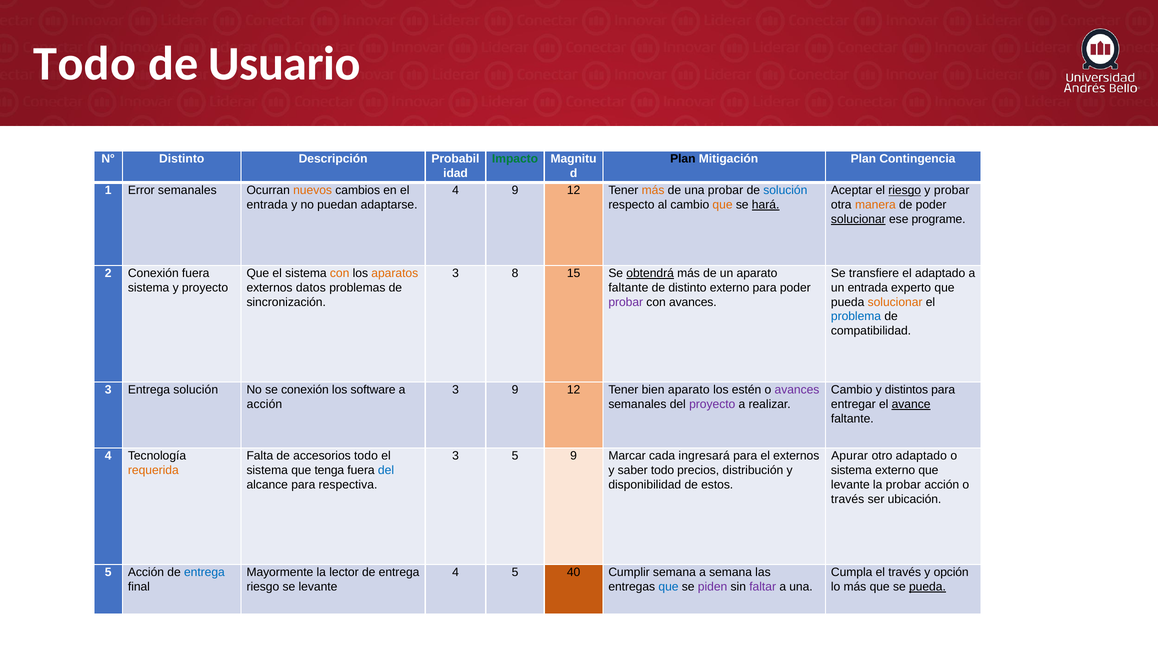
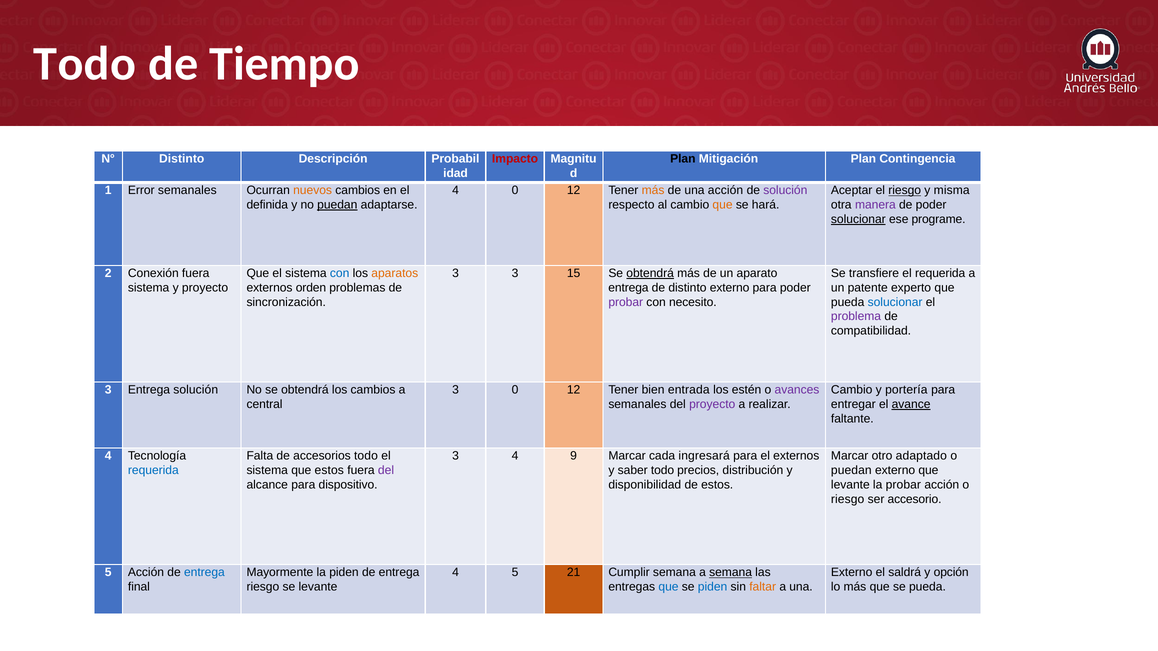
Usuario: Usuario -> Tiempo
Impacto colour: green -> red
4 9: 9 -> 0
una probar: probar -> acción
solución at (785, 191) colour: blue -> purple
y probar: probar -> misma
entrada at (267, 205): entrada -> definida
puedan at (337, 205) underline: none -> present
hará underline: present -> none
manera colour: orange -> purple
con at (340, 273) colour: orange -> blue
3 8: 8 -> 3
el adaptado: adaptado -> requerida
datos: datos -> orden
faltante at (628, 288): faltante -> entrega
un entrada: entrada -> patente
con avances: avances -> necesito
solucionar at (895, 302) colour: orange -> blue
problema colour: blue -> purple
No se conexión: conexión -> obtendrá
los software: software -> cambios
3 9: 9 -> 0
bien aparato: aparato -> entrada
distintos: distintos -> portería
acción at (264, 404): acción -> central
3 5: 5 -> 4
Apurar at (850, 456): Apurar -> Marcar
requerida at (153, 471) colour: orange -> blue
que tenga: tenga -> estos
del at (386, 471) colour: blue -> purple
sistema at (851, 471): sistema -> puedan
respectiva: respectiva -> dispositivo
través at (848, 499): través -> riesgo
ubicación: ubicación -> accesorio
la lector: lector -> piden
40: 40 -> 21
semana at (731, 573) underline: none -> present
Cumpla at (852, 573): Cumpla -> Externo
el través: través -> saldrá
piden at (713, 587) colour: purple -> blue
faltar colour: purple -> orange
pueda at (927, 587) underline: present -> none
